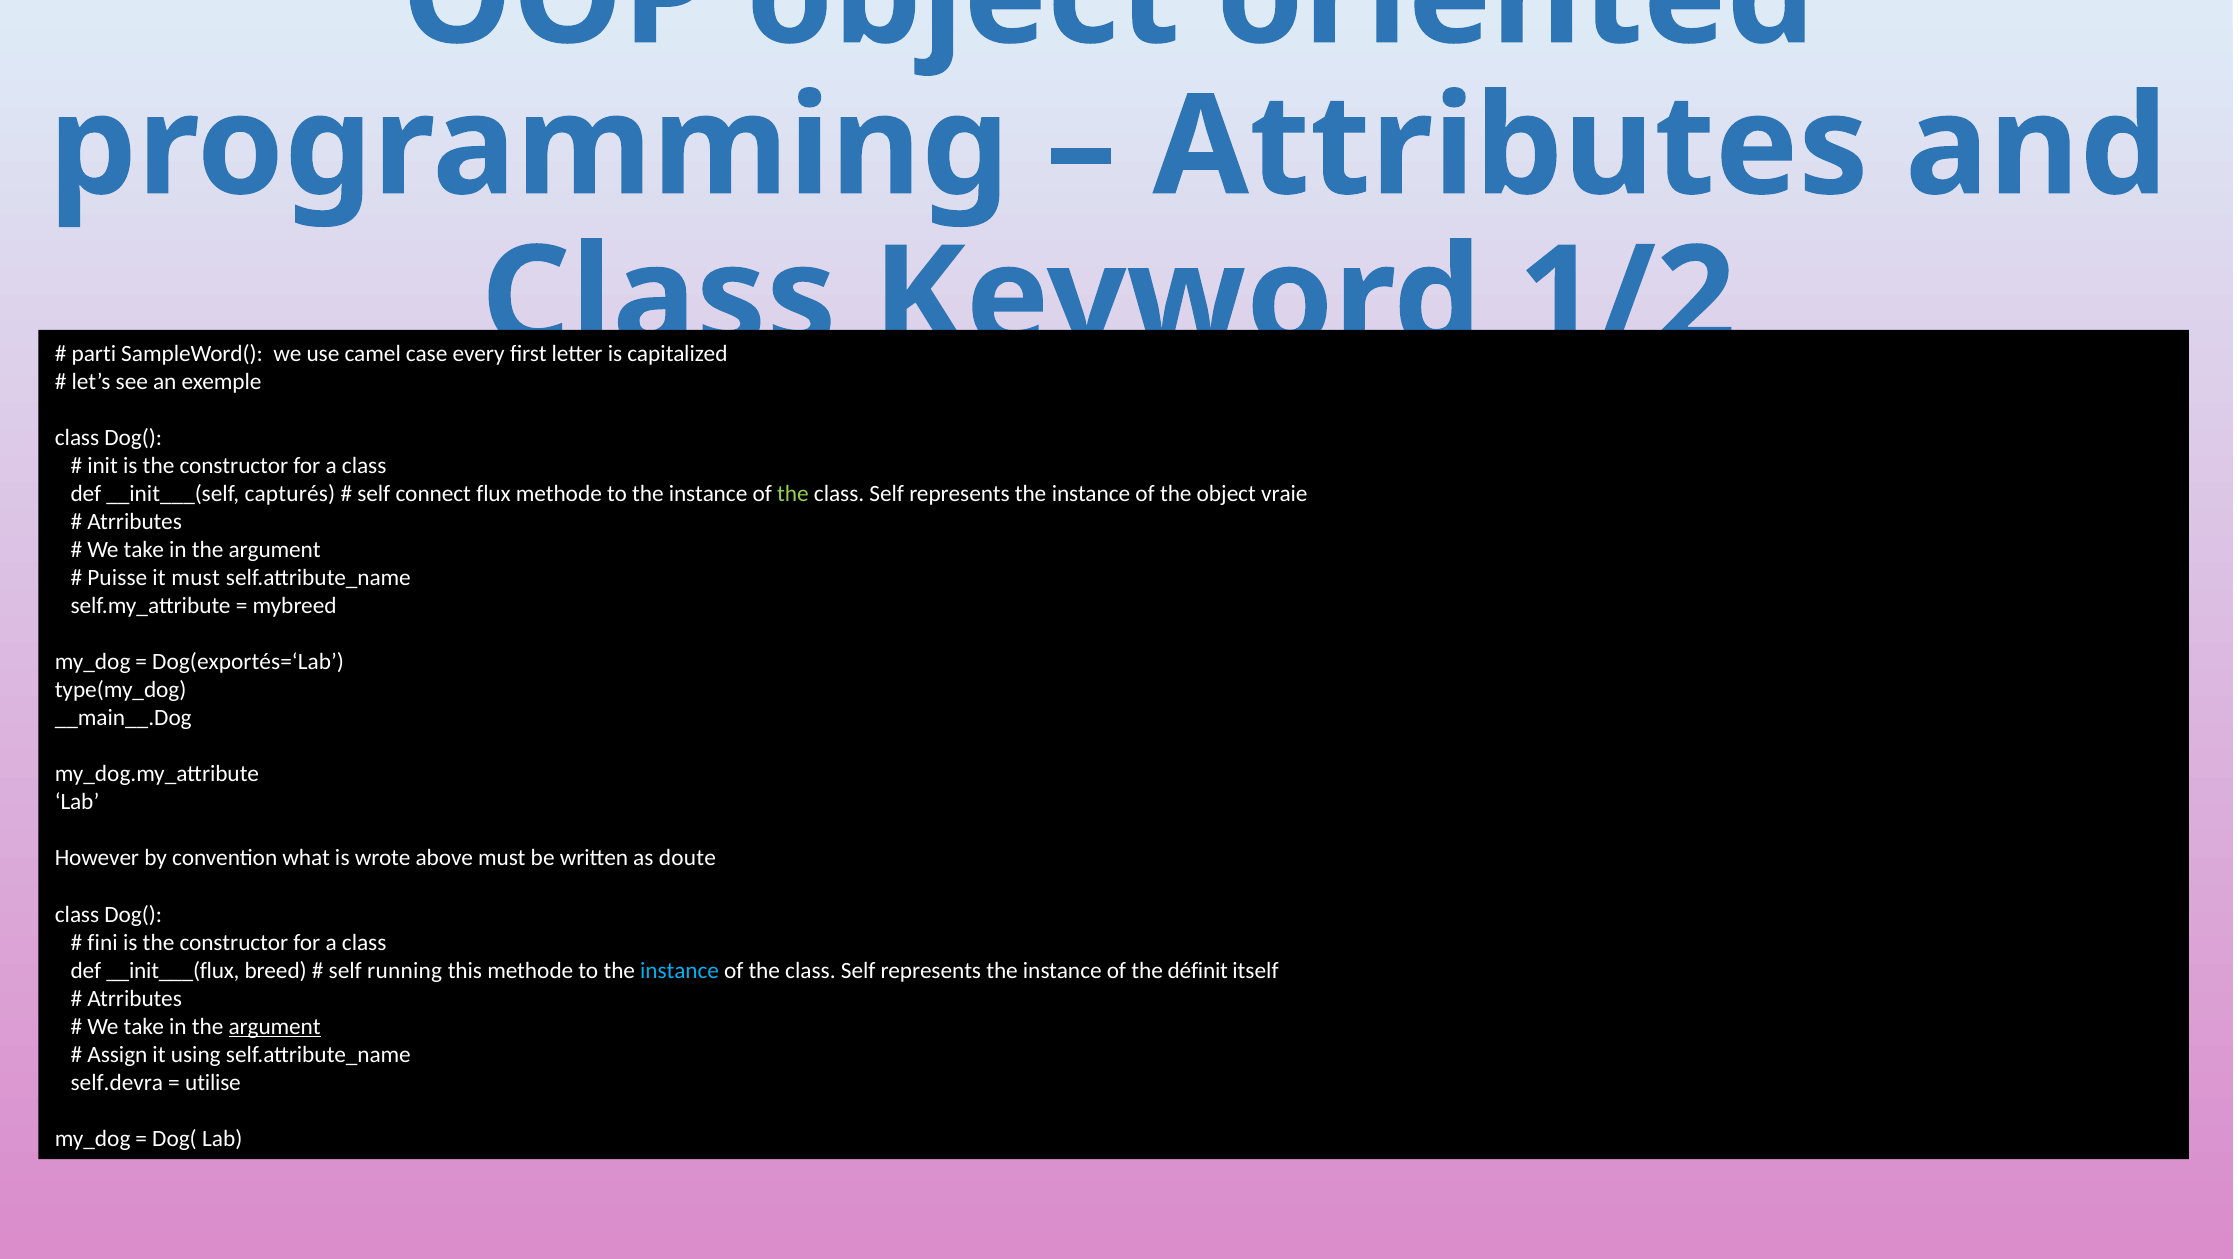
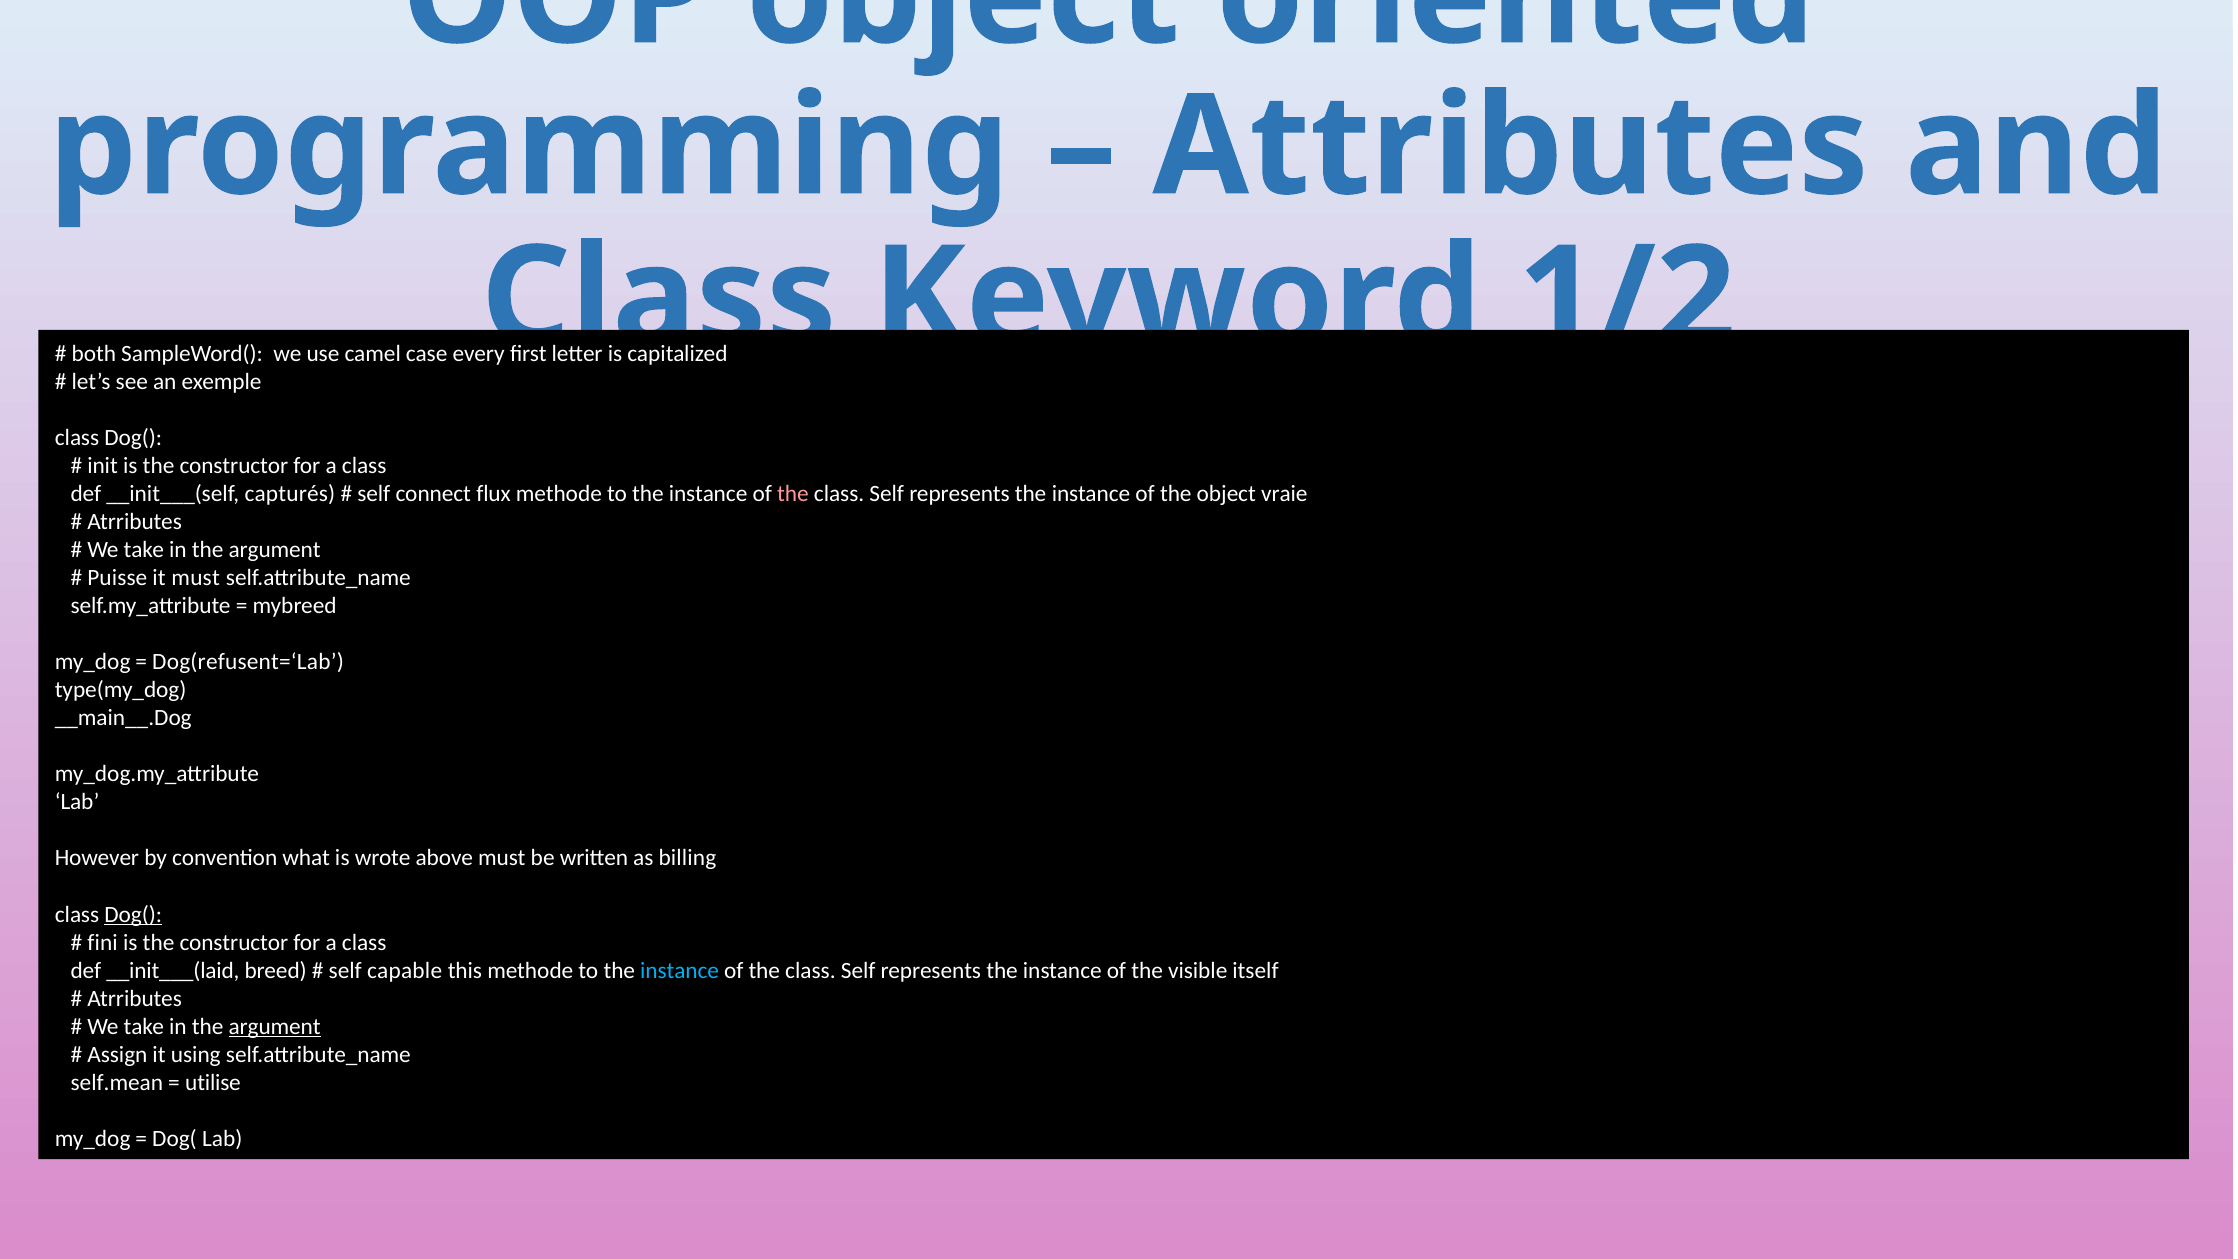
parti: parti -> both
the at (793, 494) colour: light green -> pink
Dog(exportés=‘Lab: Dog(exportés=‘Lab -> Dog(refusent=‘Lab
doute: doute -> billing
Dog( at (133, 914) underline: none -> present
__init___(flux: __init___(flux -> __init___(laid
running: running -> capable
définit: définit -> visible
self.devra: self.devra -> self.mean
